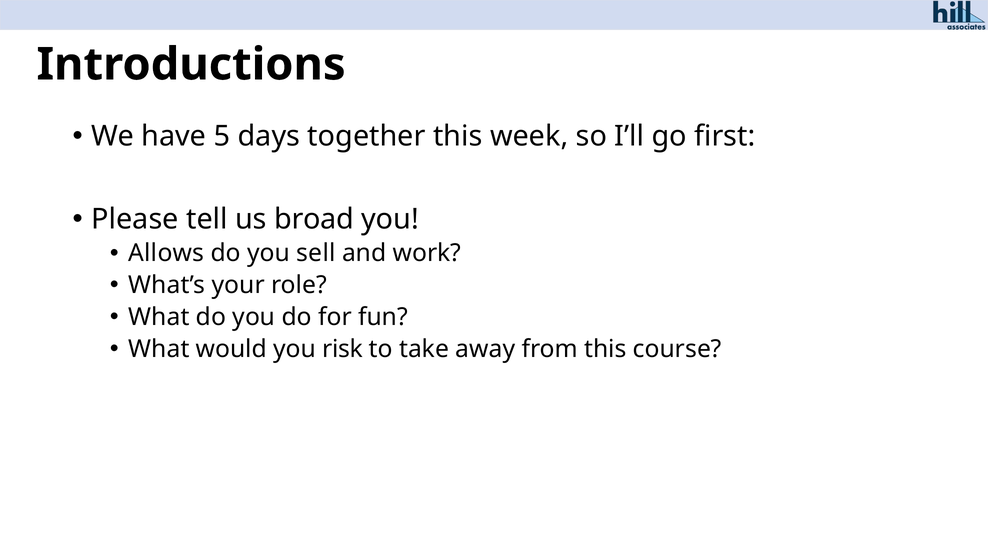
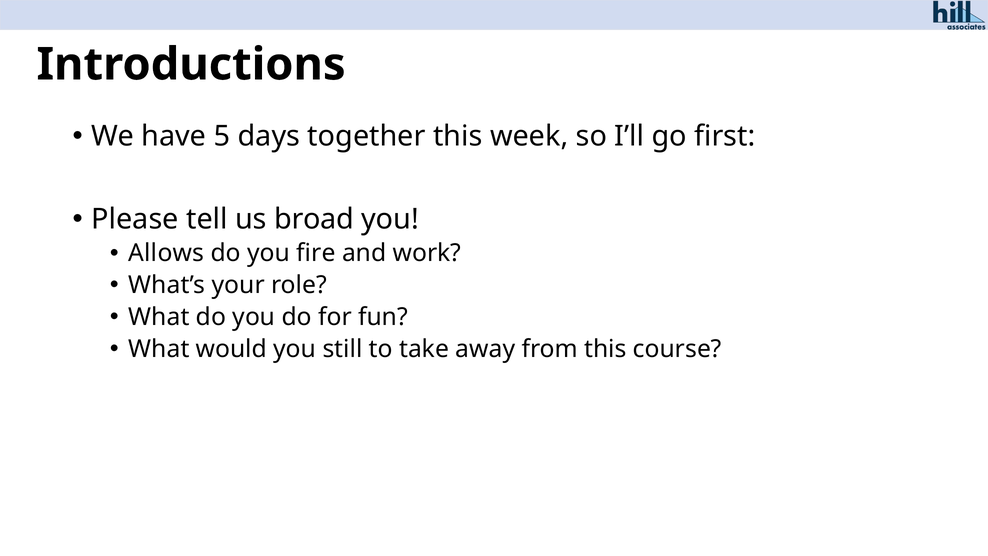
sell: sell -> fire
risk: risk -> still
